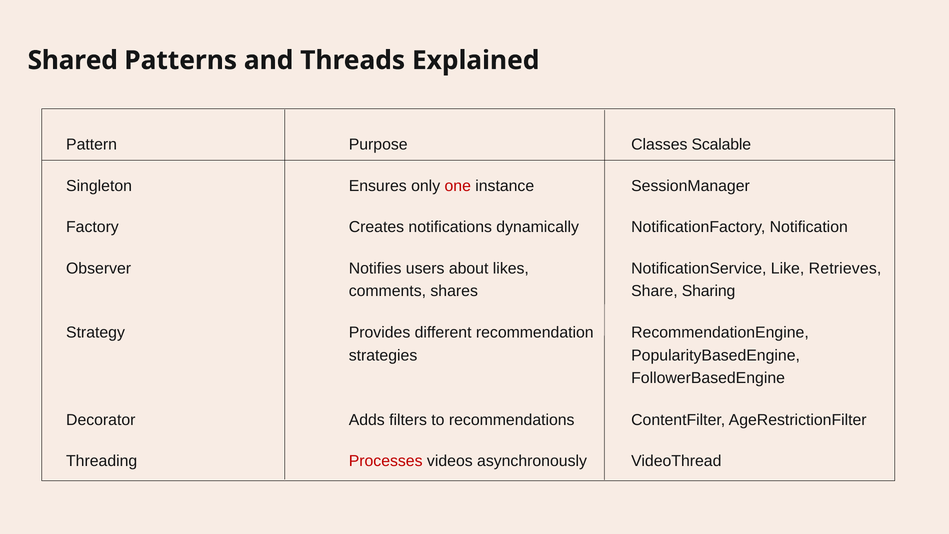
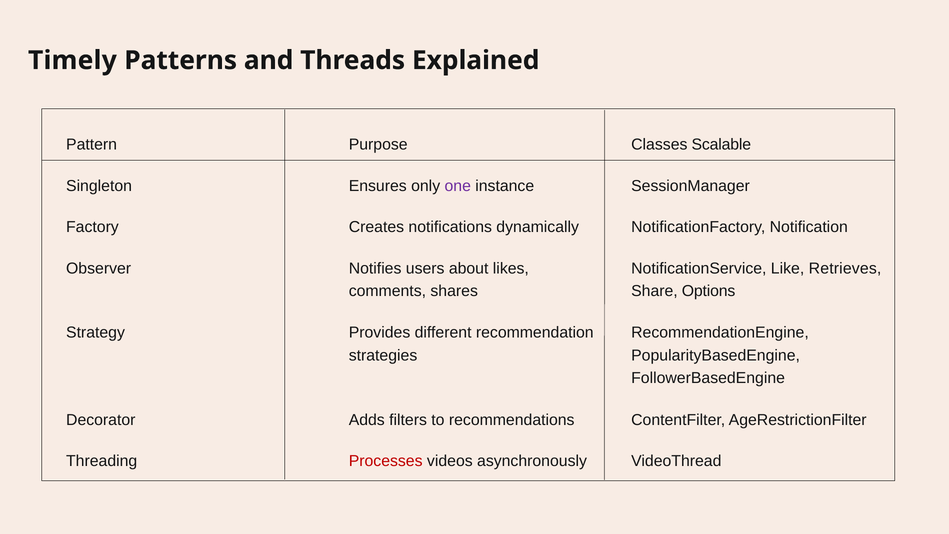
Shared: Shared -> Timely
one colour: red -> purple
Sharing: Sharing -> Options
